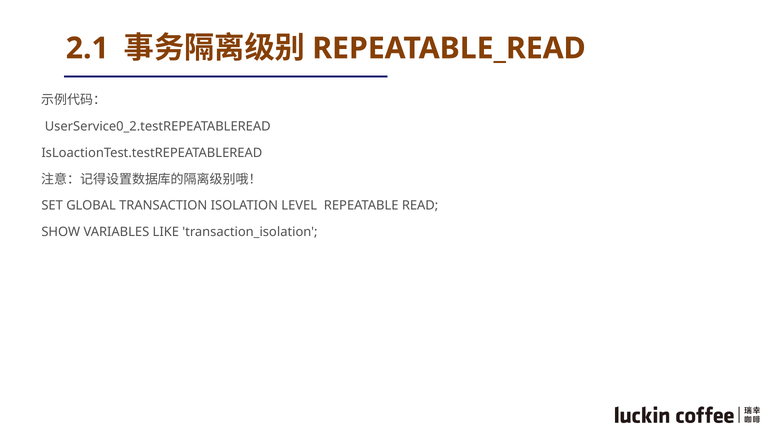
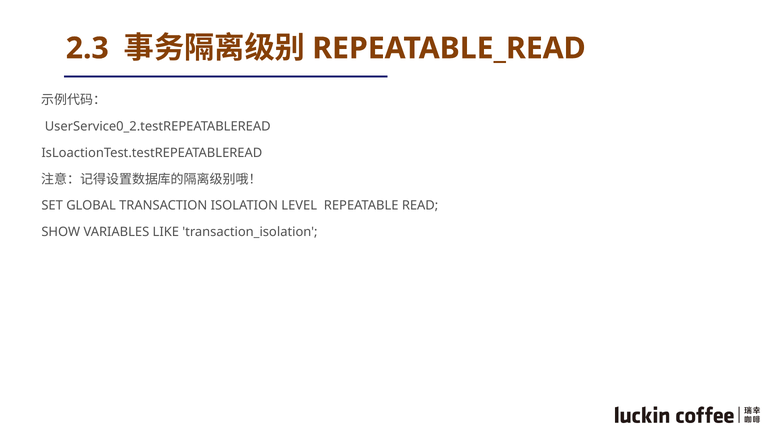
2.1: 2.1 -> 2.3
